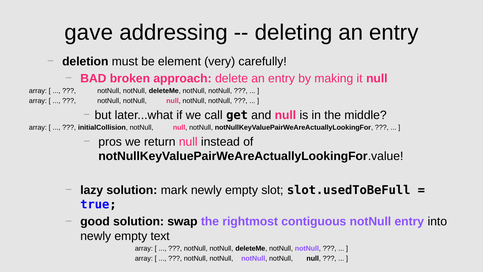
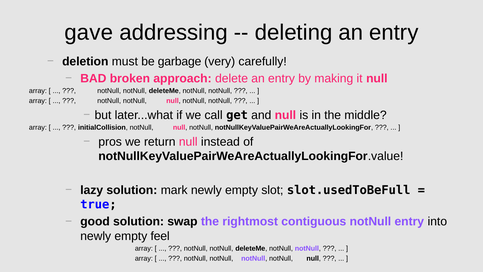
element: element -> garbage
text: text -> feel
